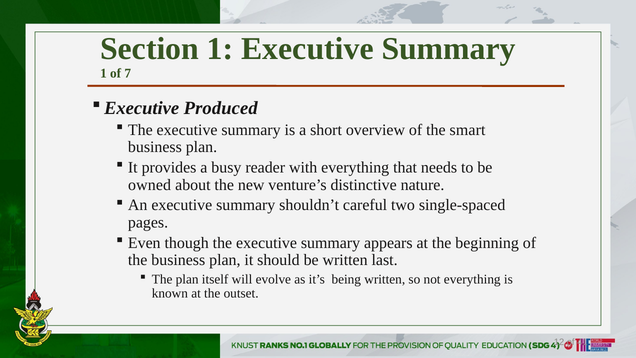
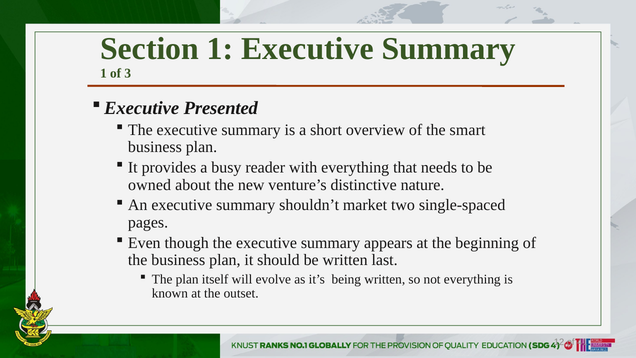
7: 7 -> 3
Produced: Produced -> Presented
careful: careful -> market
